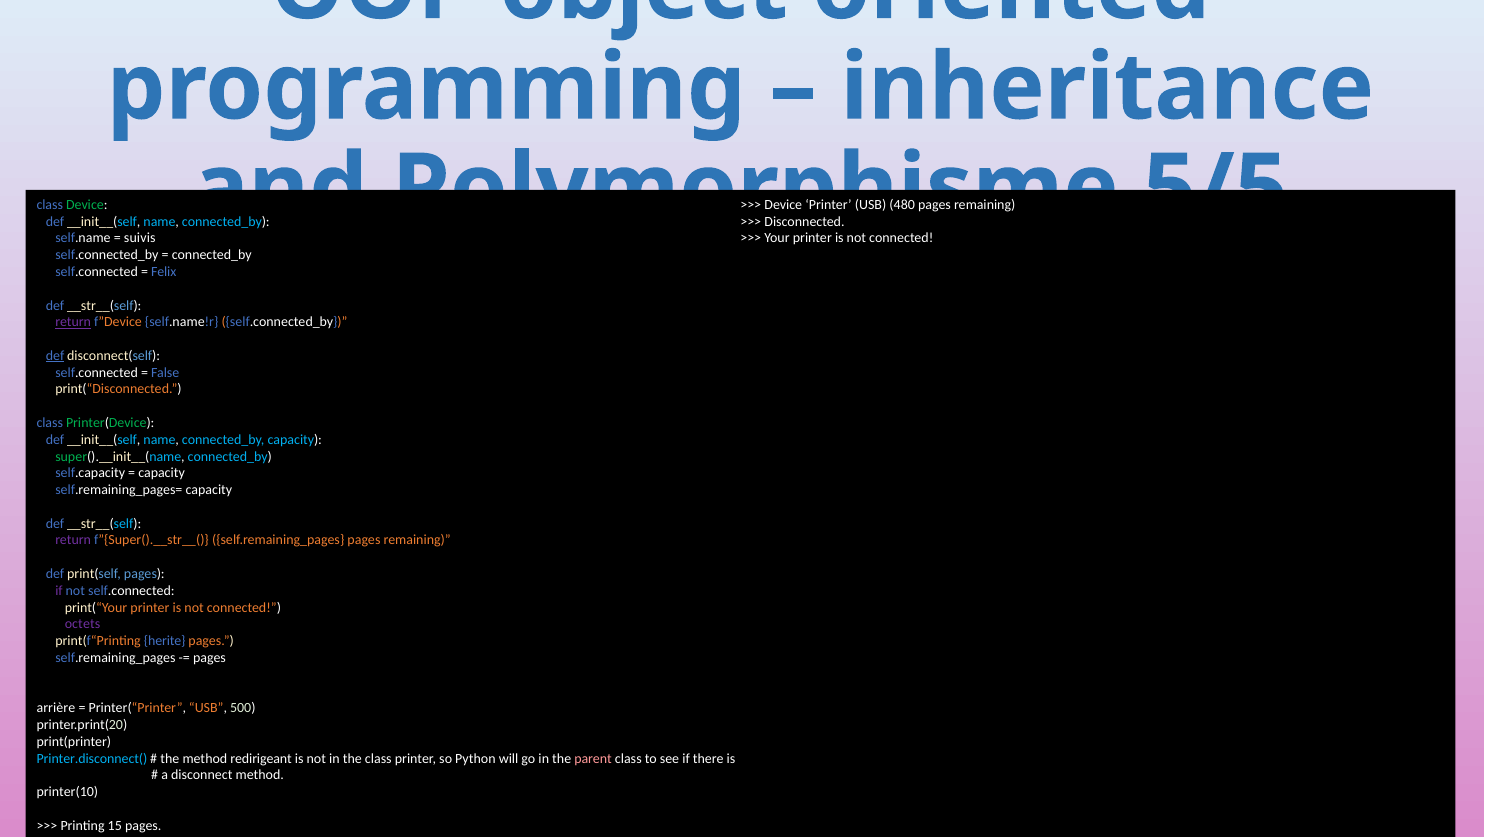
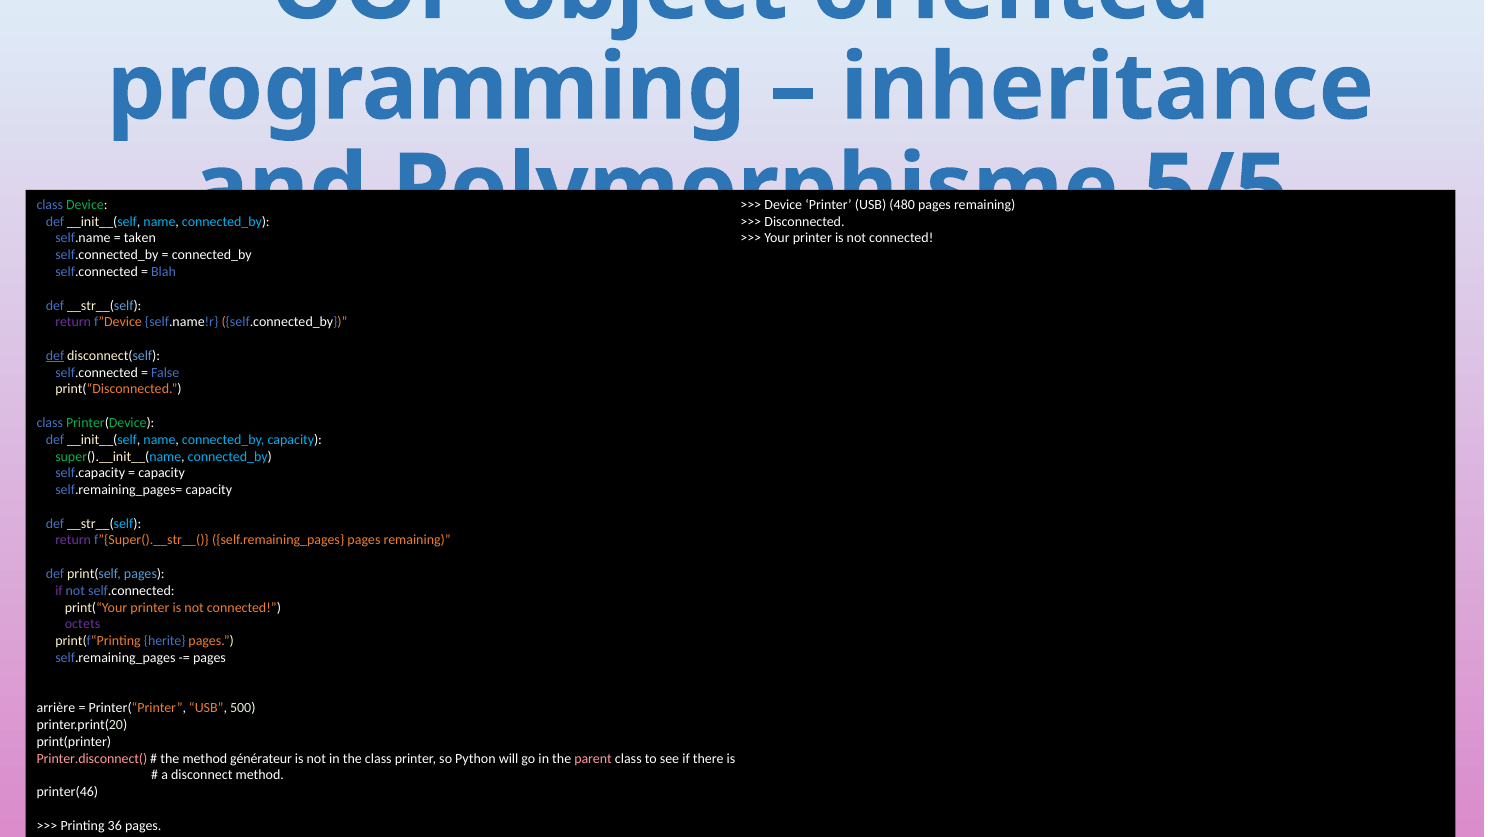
suivis: suivis -> taken
Felix: Felix -> Blah
return at (73, 322) underline: present -> none
Printer.disconnect( colour: light blue -> pink
redirigeant: redirigeant -> générateur
printer(10: printer(10 -> printer(46
15: 15 -> 36
